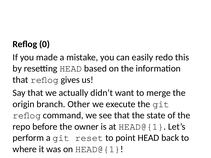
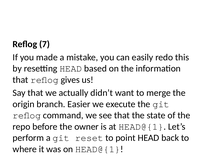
0: 0 -> 7
Other: Other -> Easier
